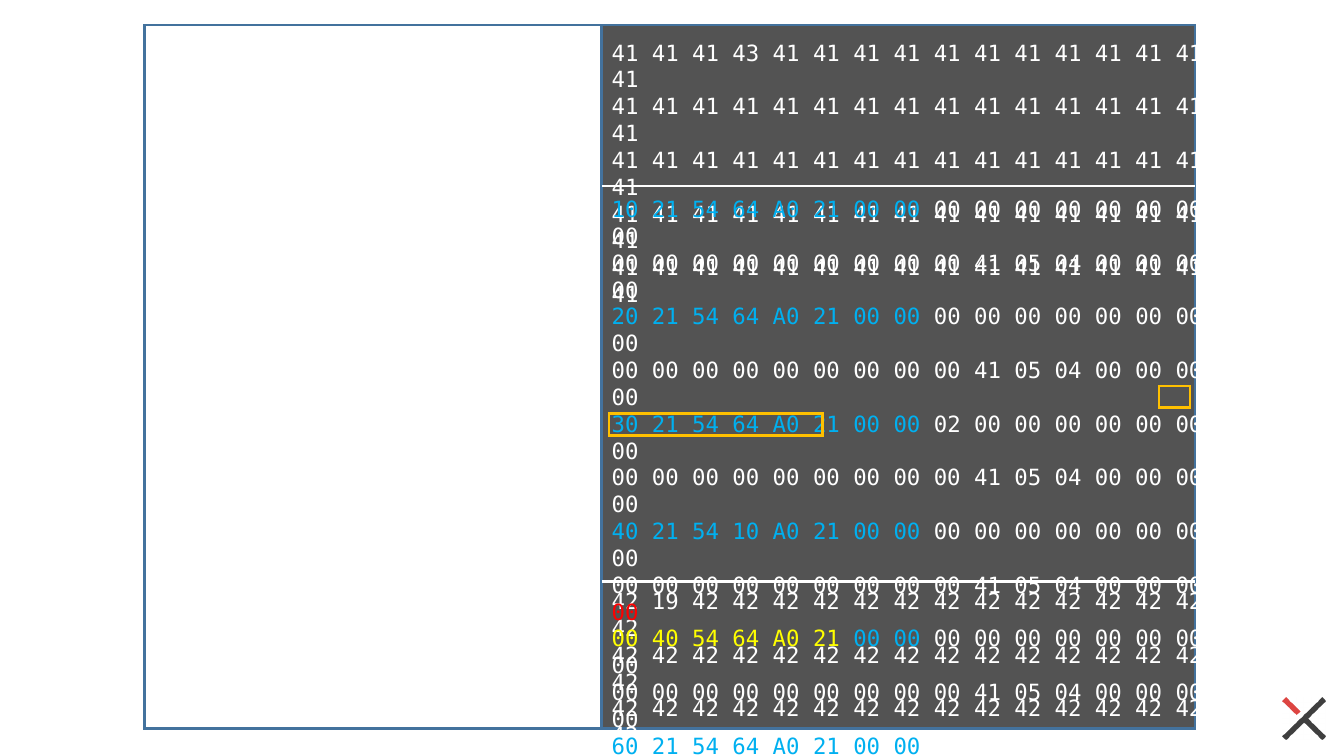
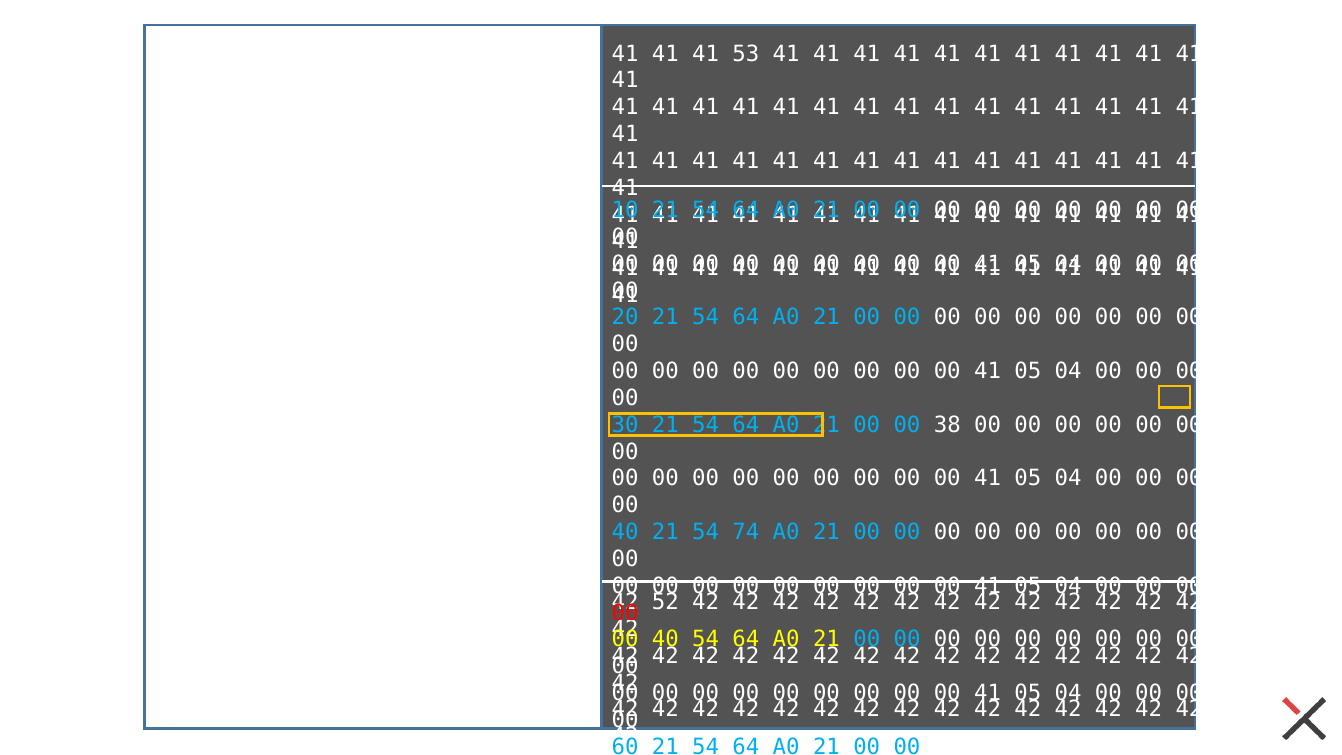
43: 43 -> 53
02: 02 -> 38
54 10: 10 -> 74
19: 19 -> 52
